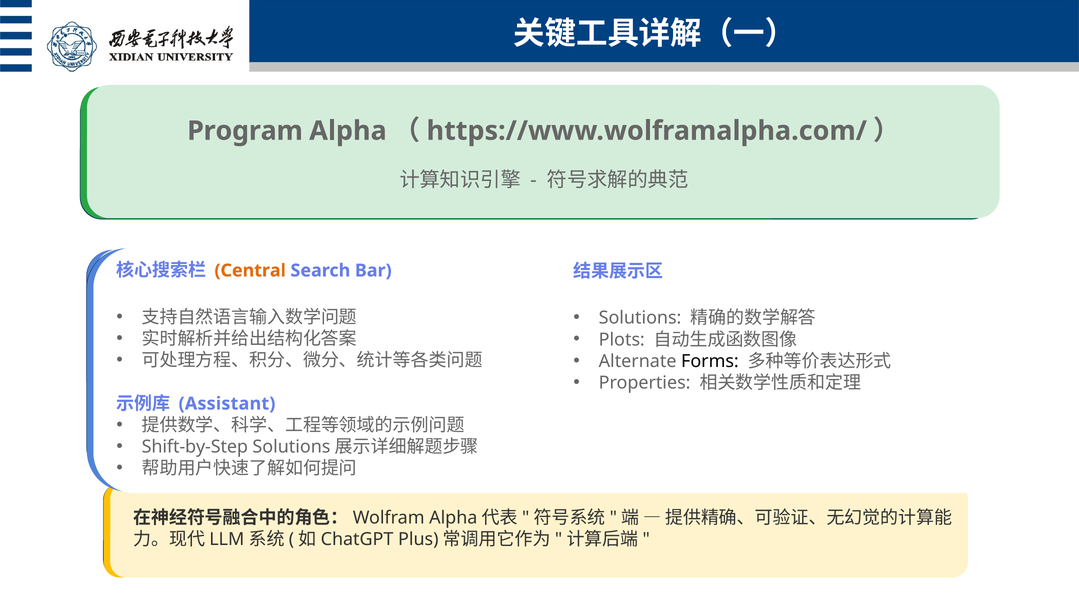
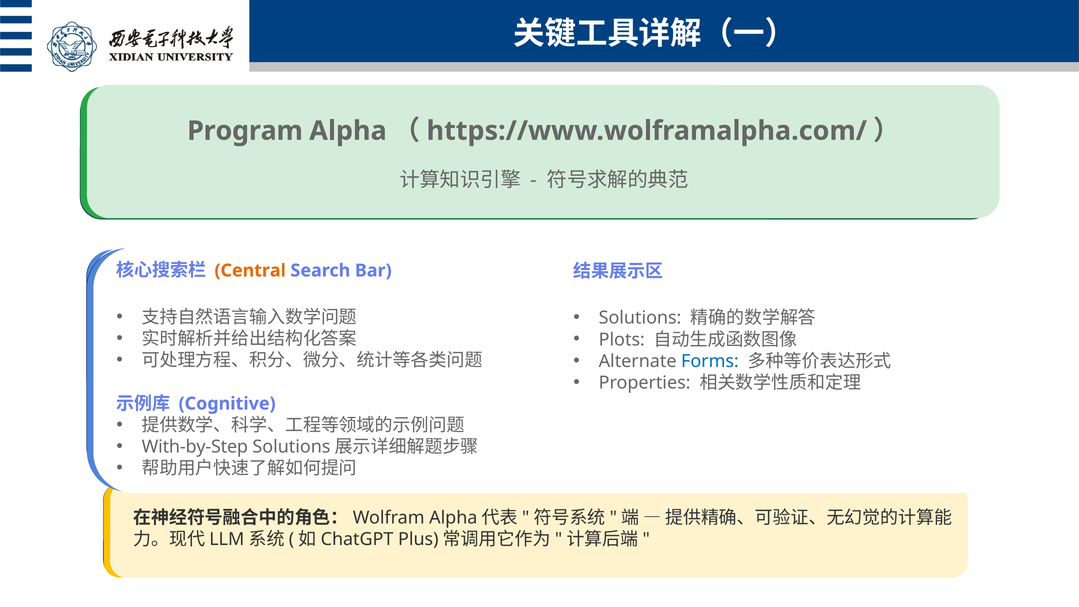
Forms colour: black -> blue
Assistant: Assistant -> Cognitive
Shift-by-Step: Shift-by-Step -> With-by-Step
